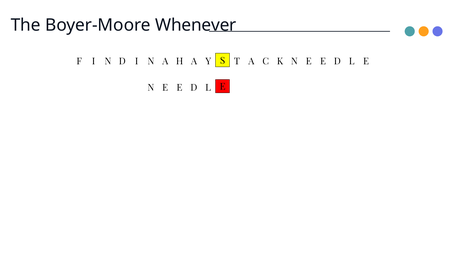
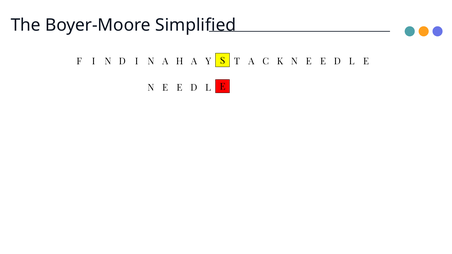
Whenever: Whenever -> Simplified
